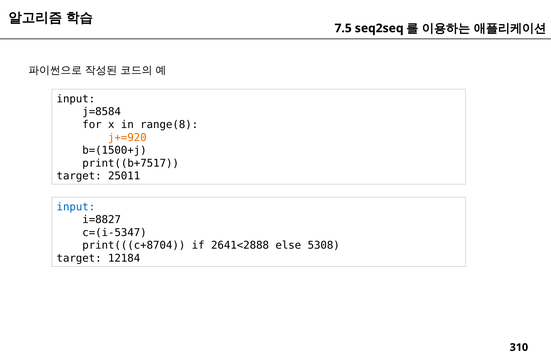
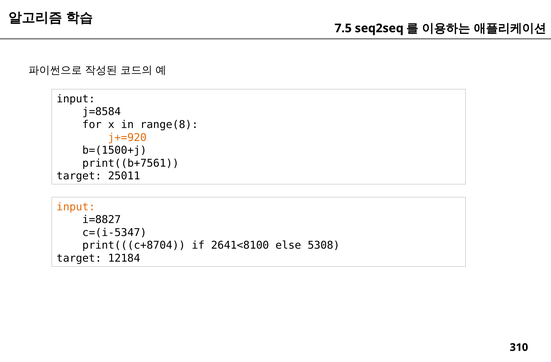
print((b+7517: print((b+7517 -> print((b+7561
input at (76, 207) colour: blue -> orange
2641<2888: 2641<2888 -> 2641<8100
